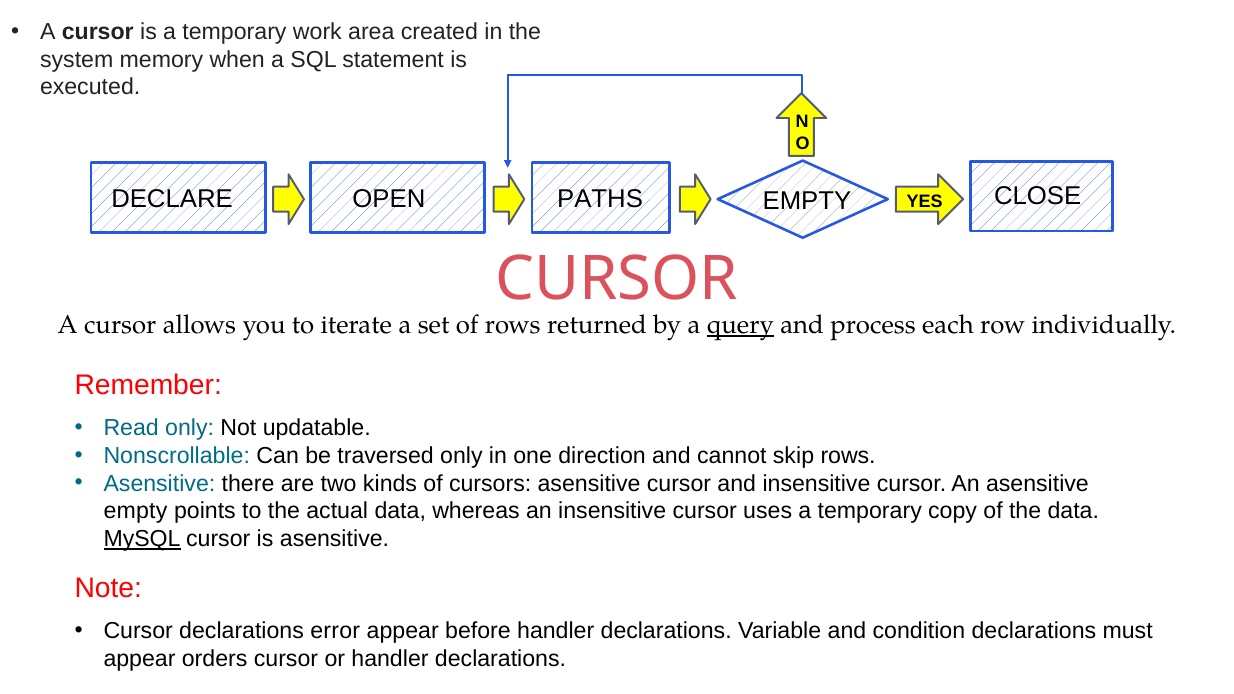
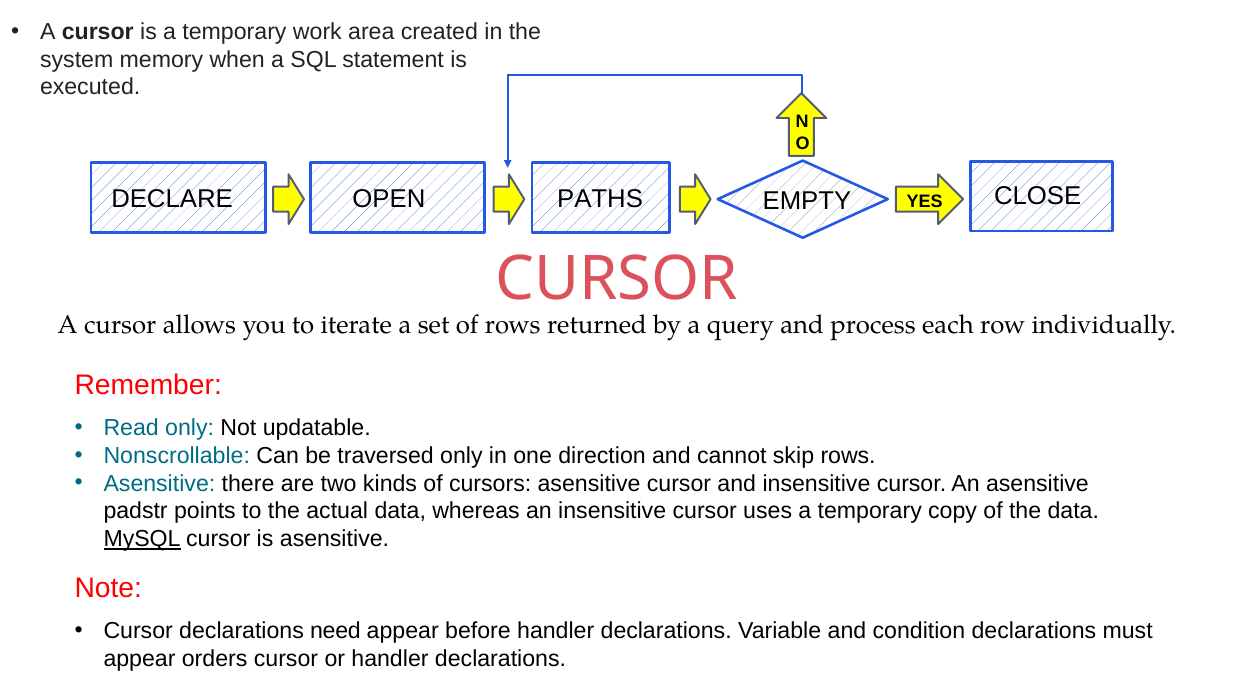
query underline: present -> none
empty at (135, 511): empty -> padstr
error: error -> need
